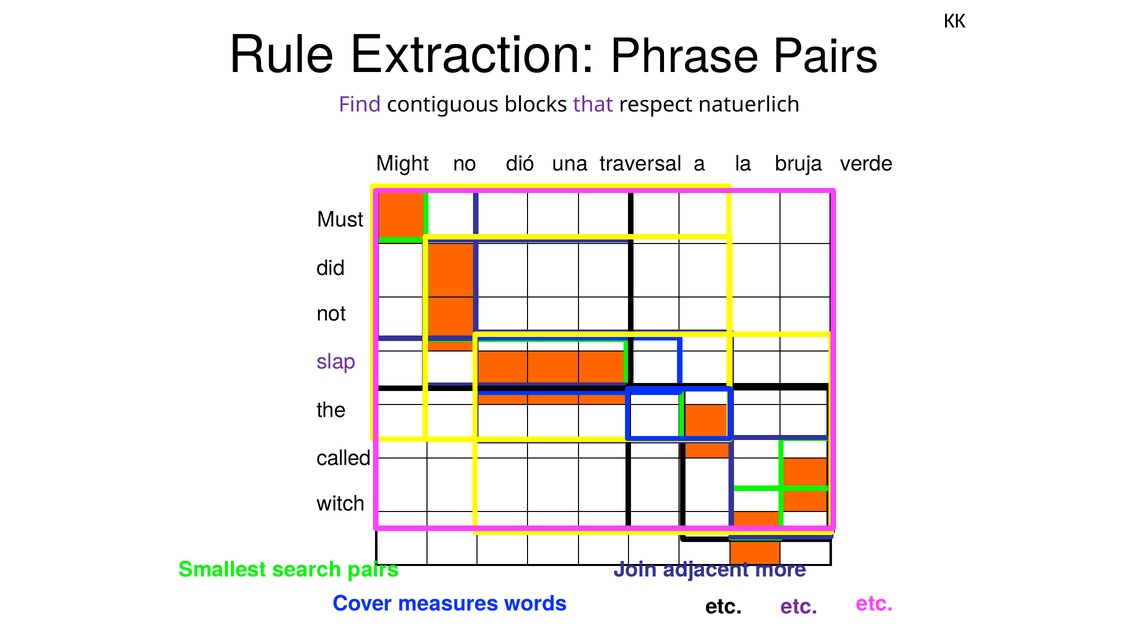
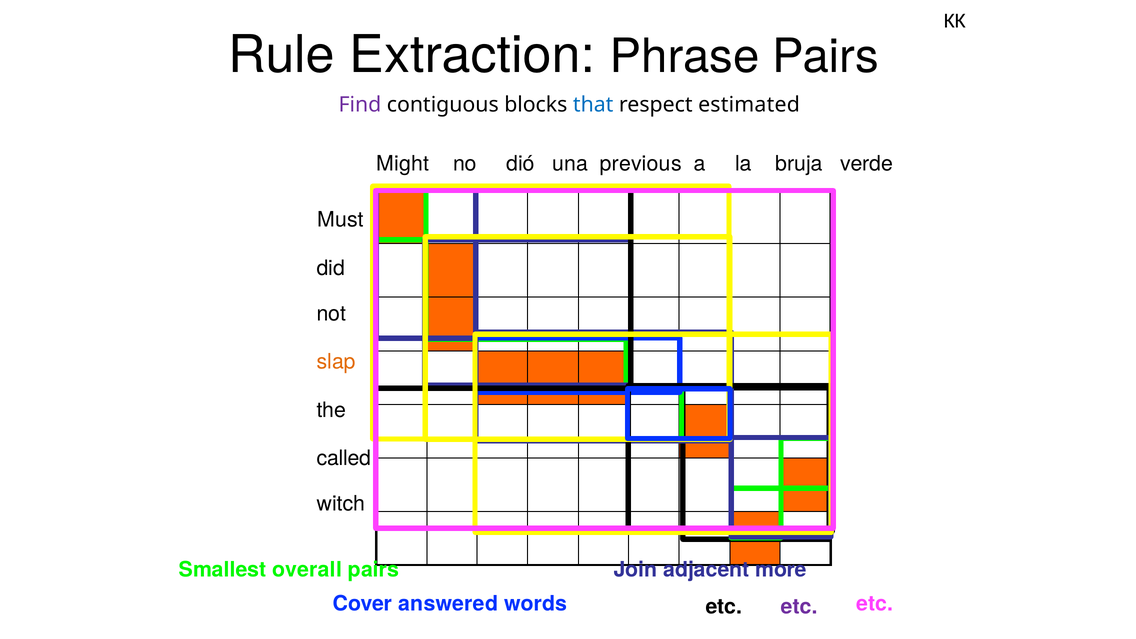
that colour: purple -> blue
natuerlich: natuerlich -> estimated
traversal: traversal -> previous
slap colour: purple -> orange
search: search -> overall
measures: measures -> answered
